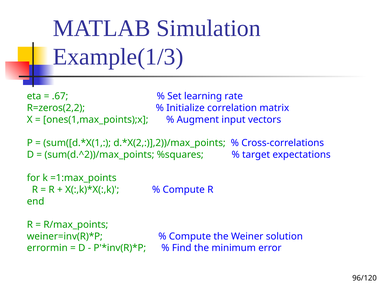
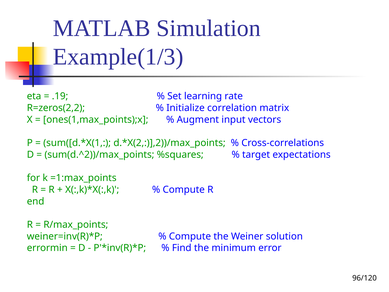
.67: .67 -> .19
